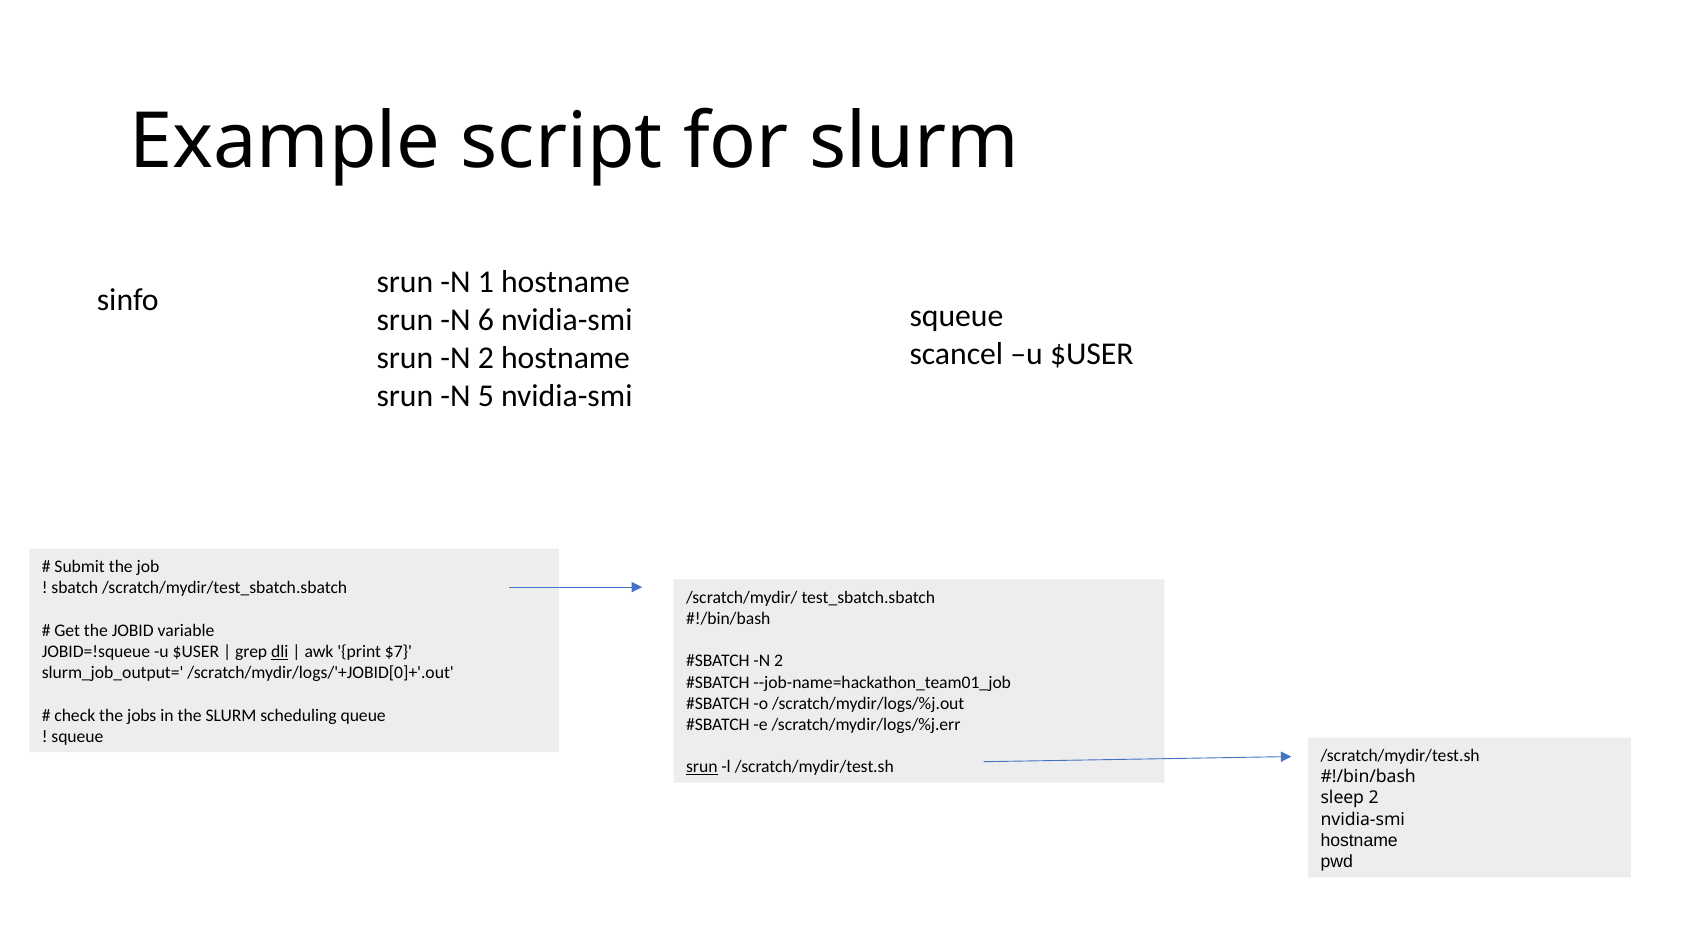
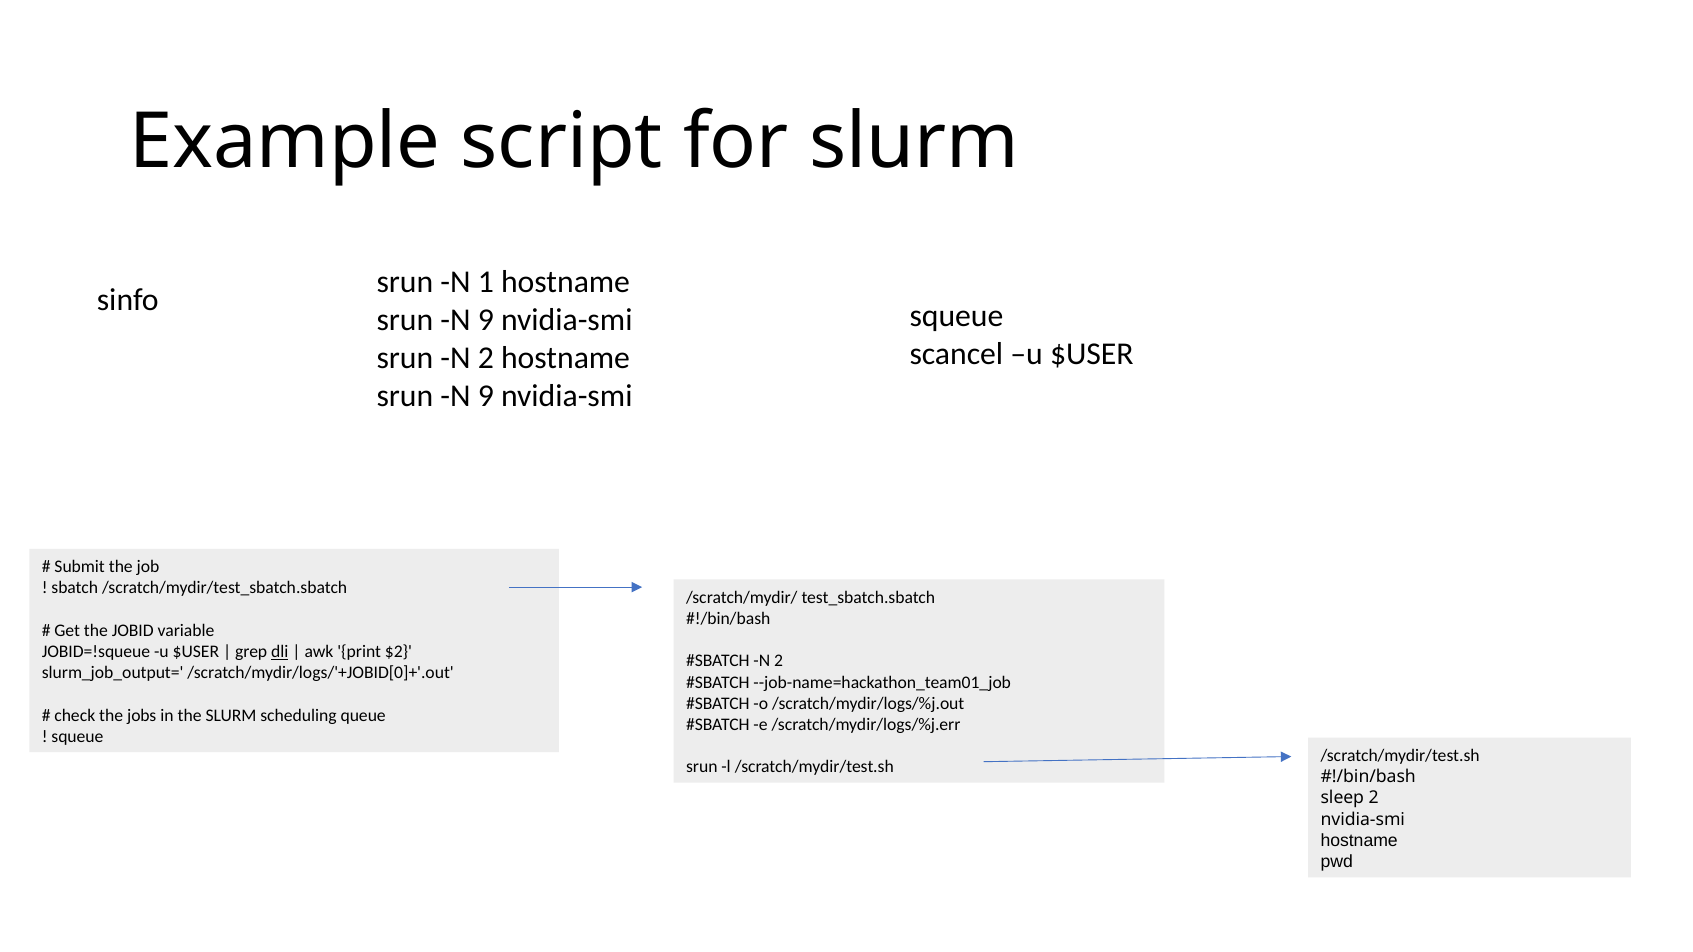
6 at (486, 320): 6 -> 9
5 at (486, 396): 5 -> 9
$7: $7 -> $2
srun at (702, 767) underline: present -> none
